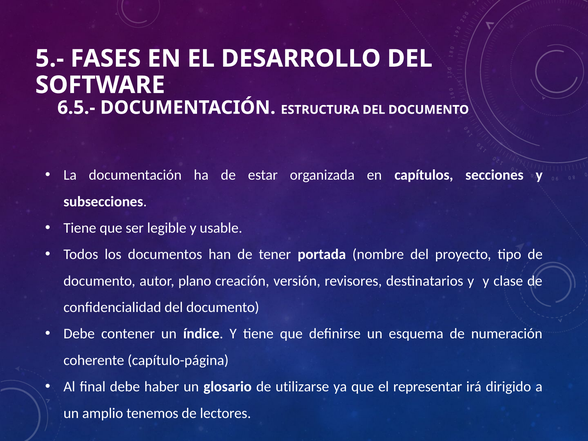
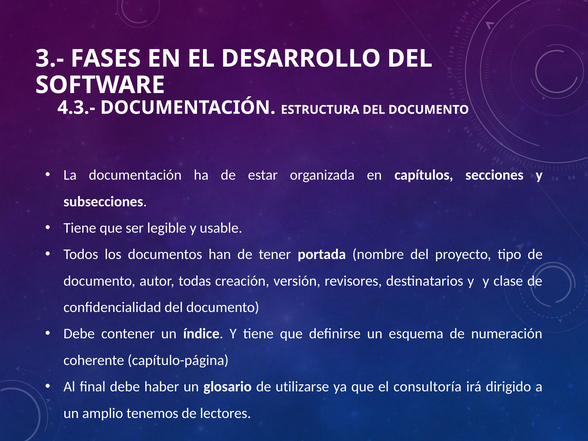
5.-: 5.- -> 3.-
6.5.-: 6.5.- -> 4.3.-
plano: plano -> todas
representar: representar -> consultoría
